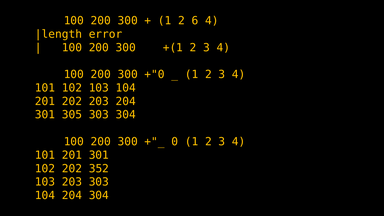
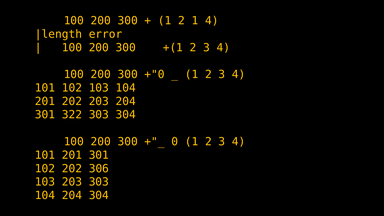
2 6: 6 -> 1
305: 305 -> 322
352: 352 -> 306
